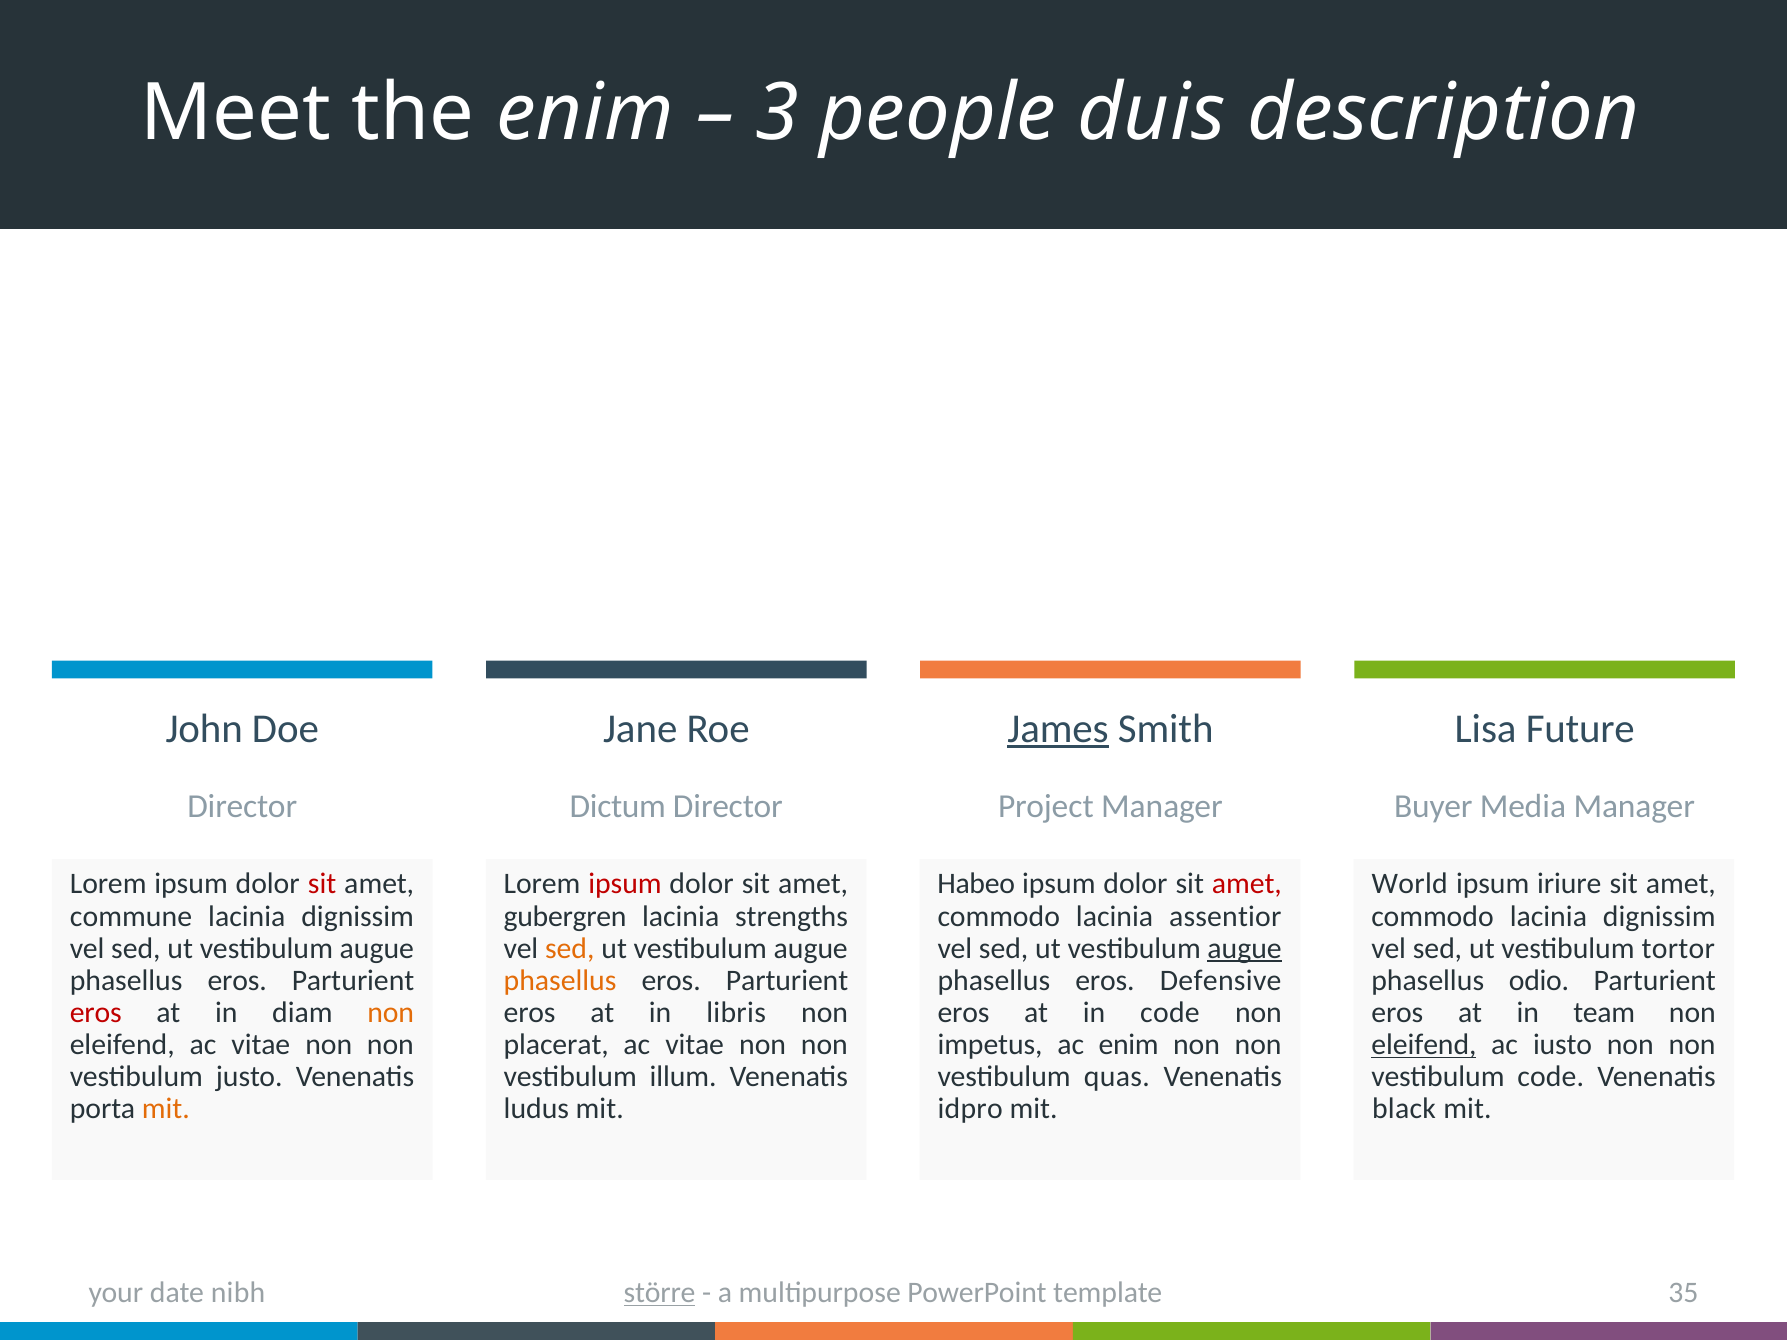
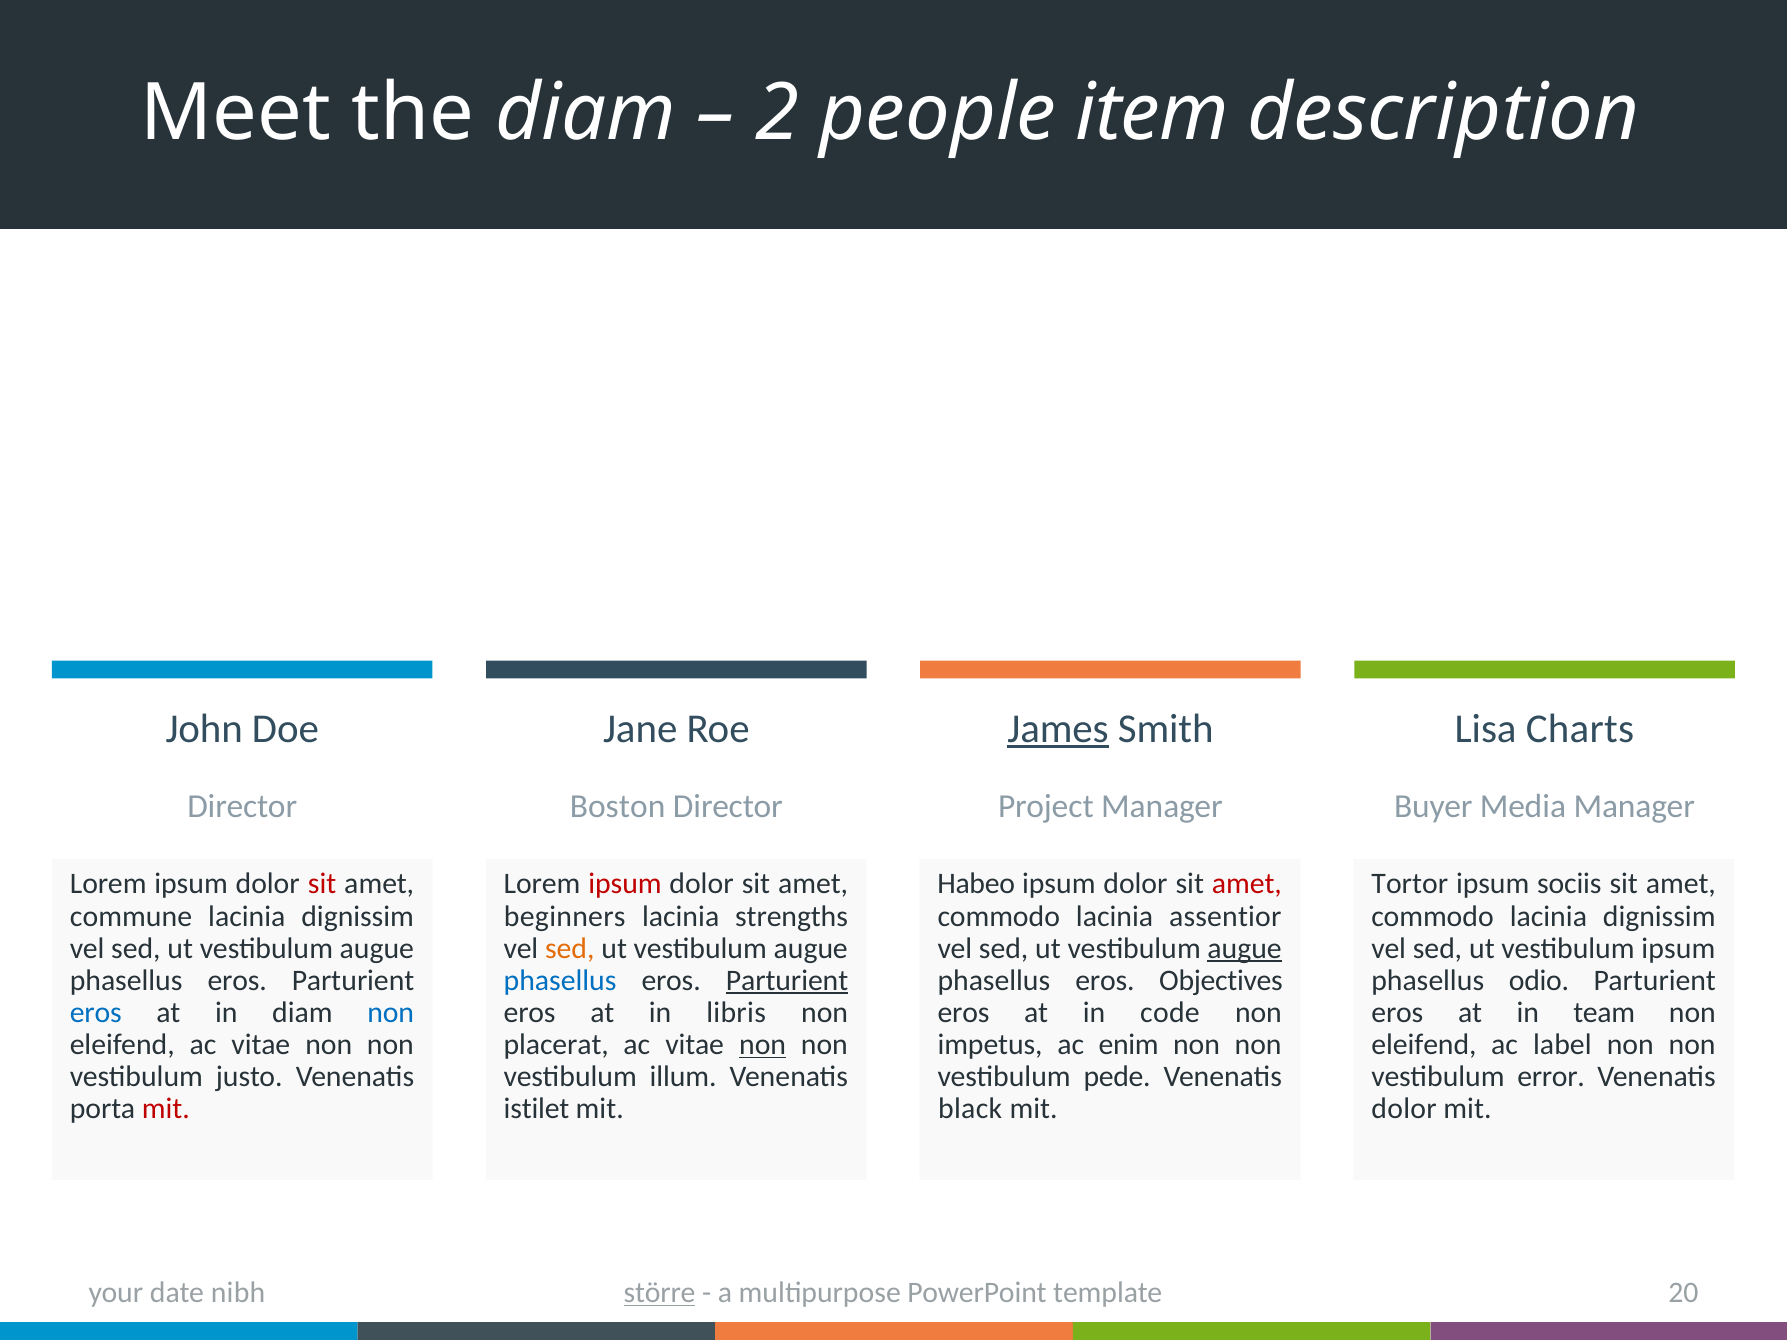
the enim: enim -> diam
3: 3 -> 2
duis: duis -> item
Future: Future -> Charts
Dictum: Dictum -> Boston
World: World -> Tortor
iriure: iriure -> sociis
gubergren: gubergren -> beginners
vestibulum tortor: tortor -> ipsum
phasellus at (560, 981) colour: orange -> blue
Parturient at (787, 981) underline: none -> present
Defensive: Defensive -> Objectives
eros at (96, 1013) colour: red -> blue
non at (391, 1013) colour: orange -> blue
non at (763, 1045) underline: none -> present
eleifend at (1424, 1045) underline: present -> none
iusto: iusto -> label
quas: quas -> pede
vestibulum code: code -> error
mit at (166, 1109) colour: orange -> red
ludus: ludus -> istilet
idpro: idpro -> black
black at (1404, 1109): black -> dolor
35: 35 -> 20
